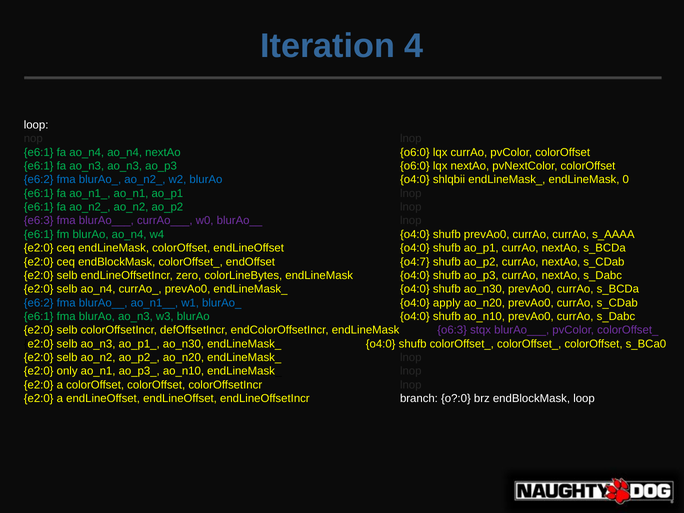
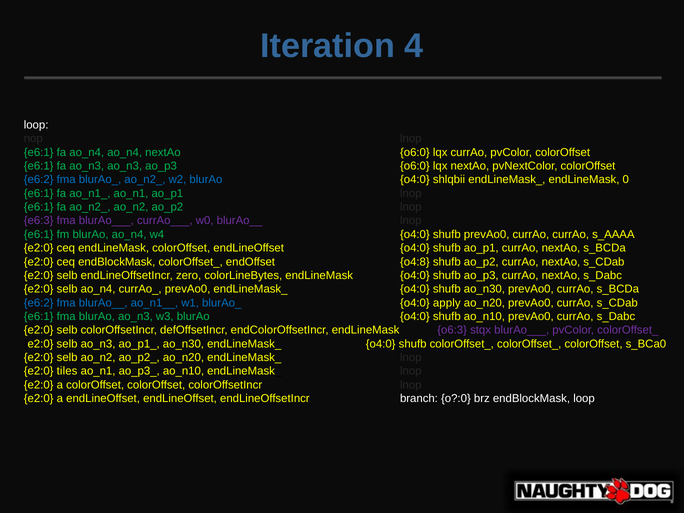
o4:7: o4:7 -> o4:8
only: only -> tiles
